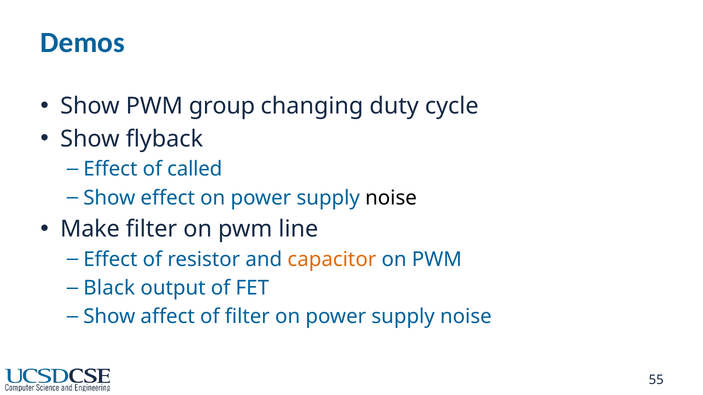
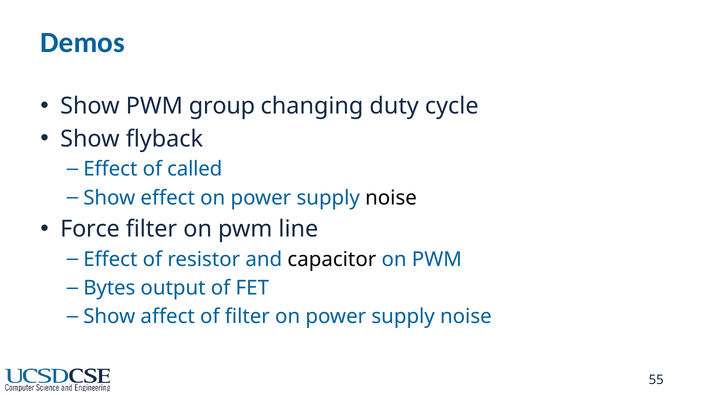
Make: Make -> Force
capacitor colour: orange -> black
Black: Black -> Bytes
